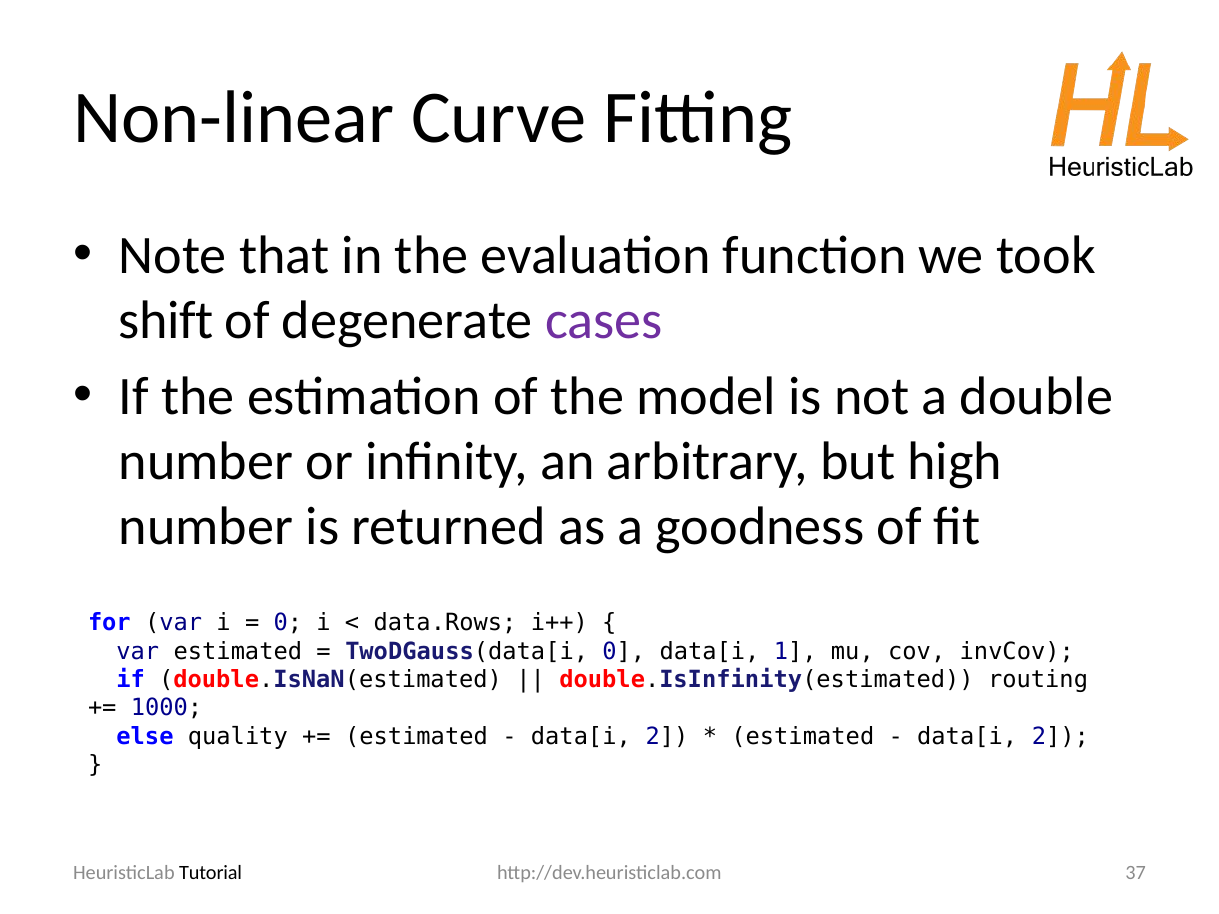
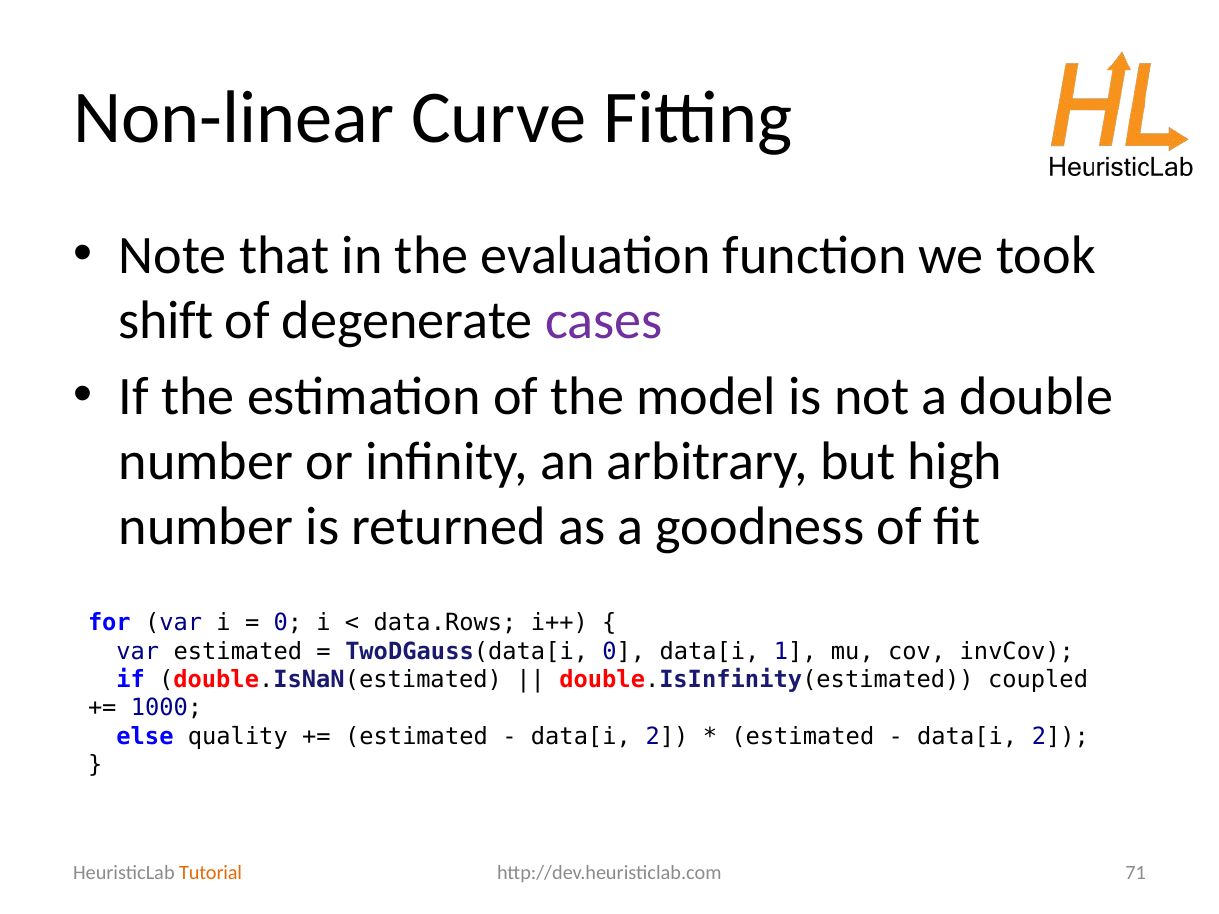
routing: routing -> coupled
37: 37 -> 71
Tutorial colour: black -> orange
